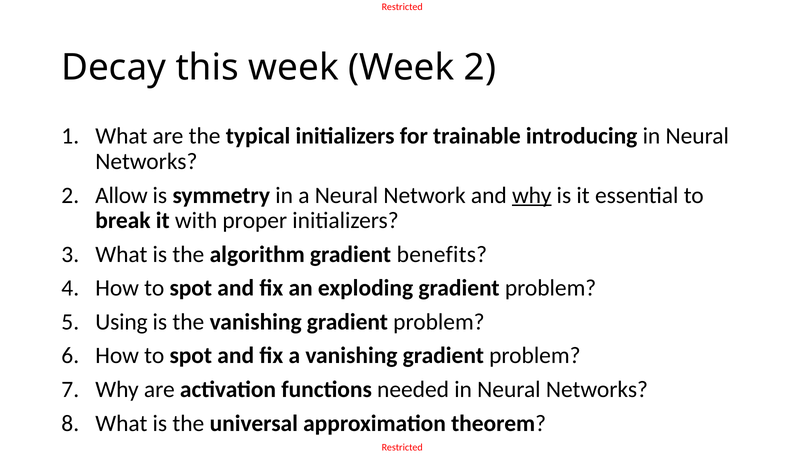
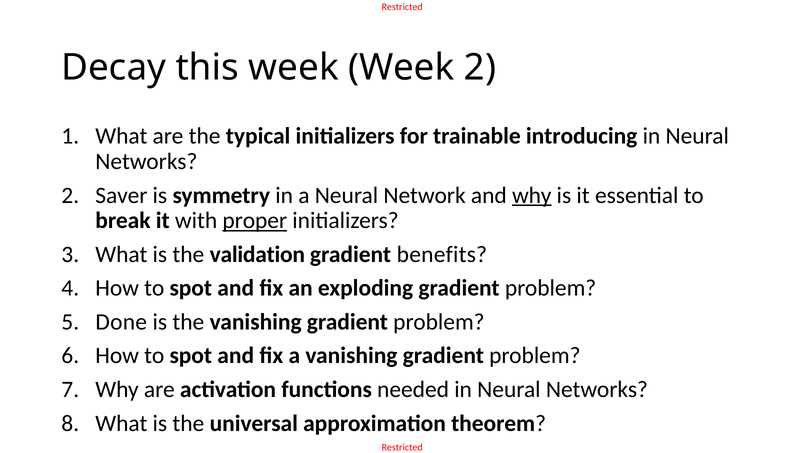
Allow: Allow -> Saver
proper underline: none -> present
algorithm: algorithm -> validation
Using: Using -> Done
